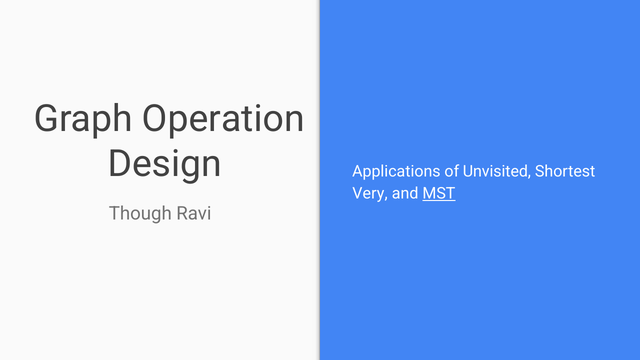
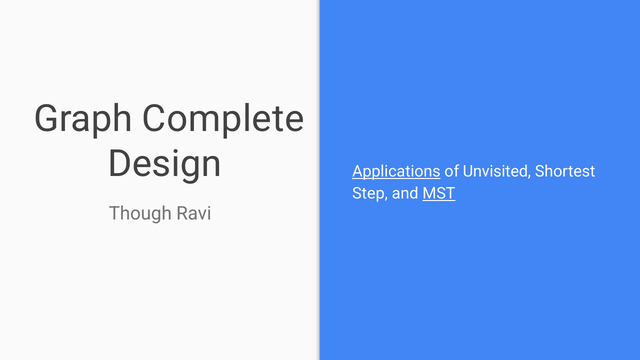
Operation: Operation -> Complete
Applications underline: none -> present
Very: Very -> Step
